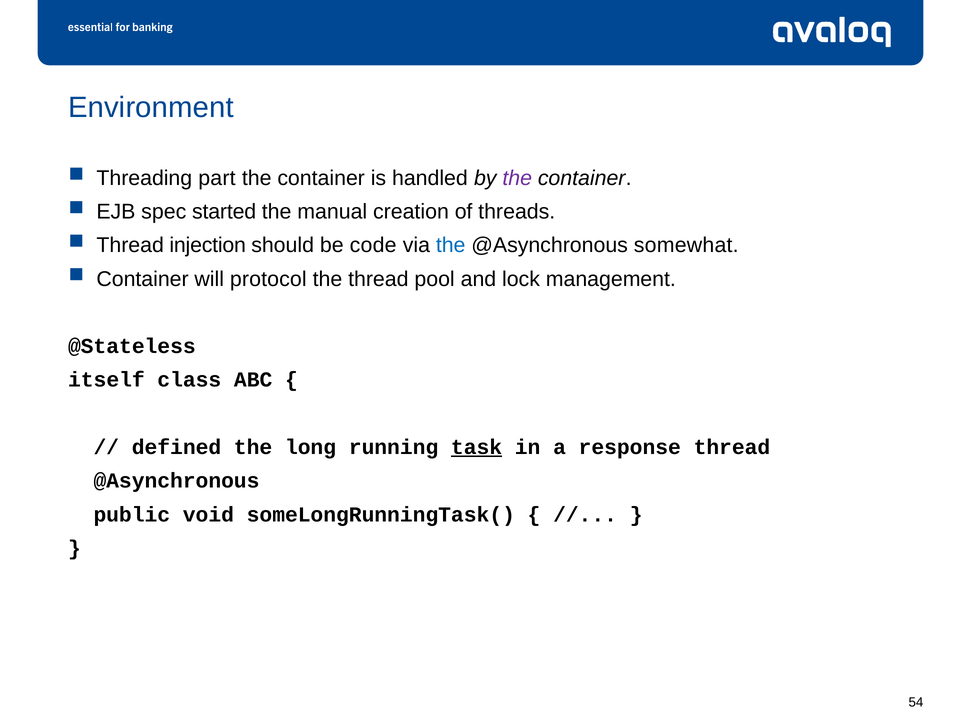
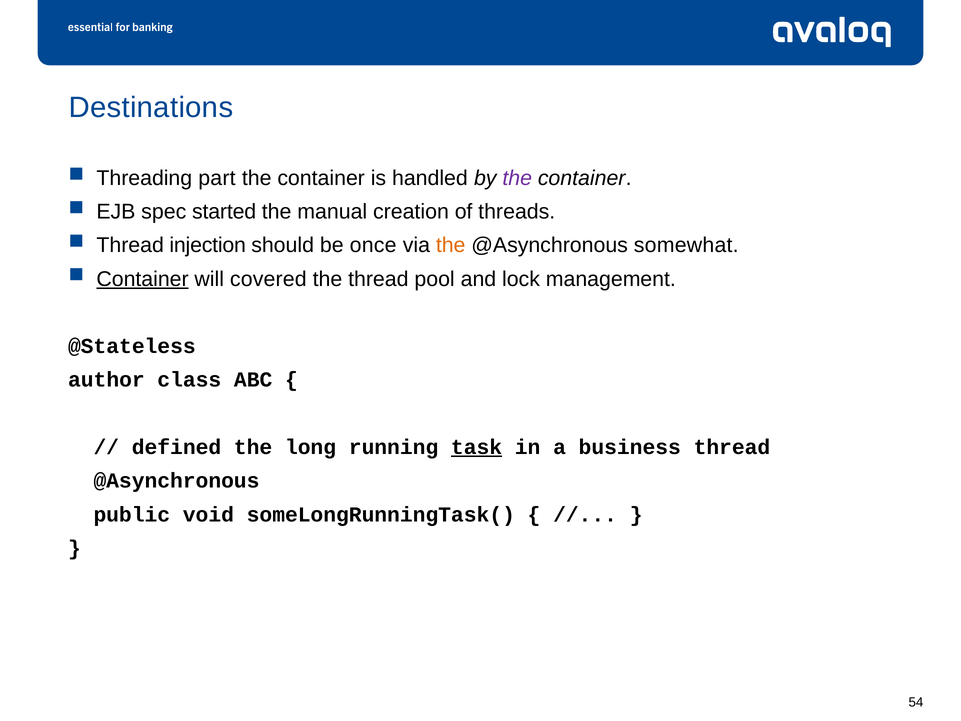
Environment: Environment -> Destinations
code: code -> once
the at (451, 245) colour: blue -> orange
Container at (143, 279) underline: none -> present
protocol: protocol -> covered
itself: itself -> author
response: response -> business
